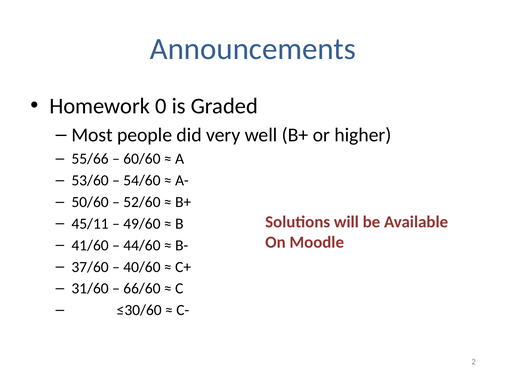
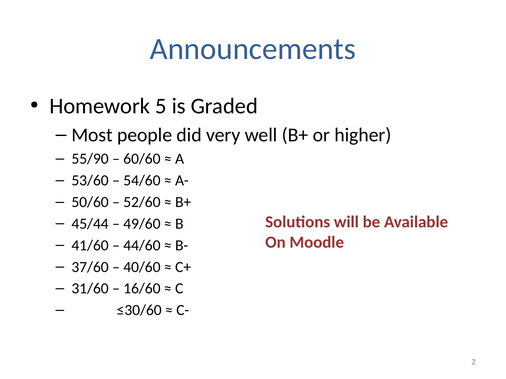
0: 0 -> 5
55/66: 55/66 -> 55/90
45/11: 45/11 -> 45/44
66/60: 66/60 -> 16/60
